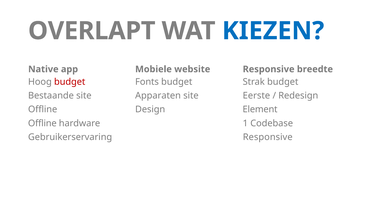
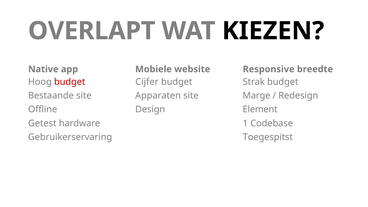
KIEZEN colour: blue -> black
Fonts: Fonts -> Cijfer
Eerste: Eerste -> Marge
Offline at (42, 123): Offline -> Getest
Responsive at (268, 137): Responsive -> Toegespitst
